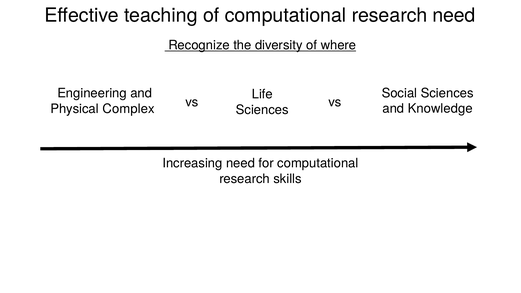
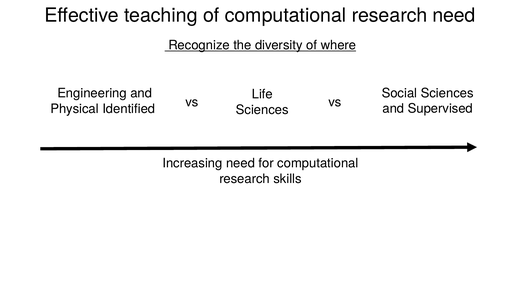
Knowledge: Knowledge -> Supervised
Complex: Complex -> Identified
